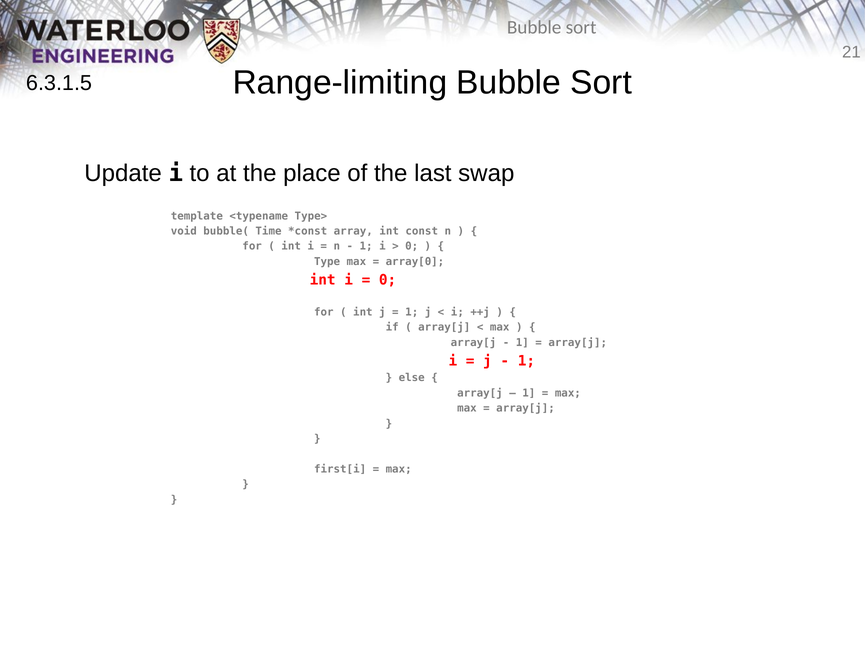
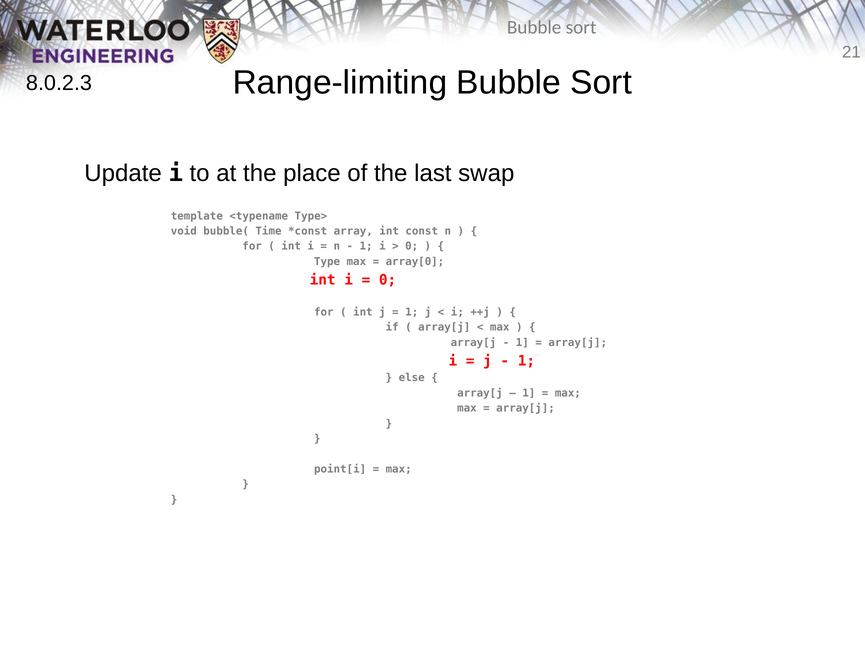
6.3.1.5: 6.3.1.5 -> 8.0.2.3
first[i: first[i -> point[i
